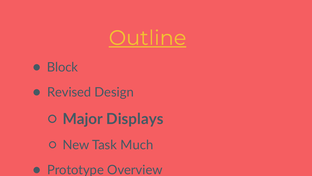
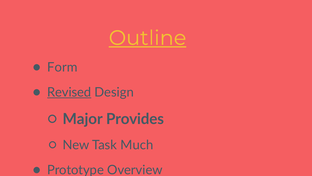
Block: Block -> Form
Revised underline: none -> present
Displays: Displays -> Provides
